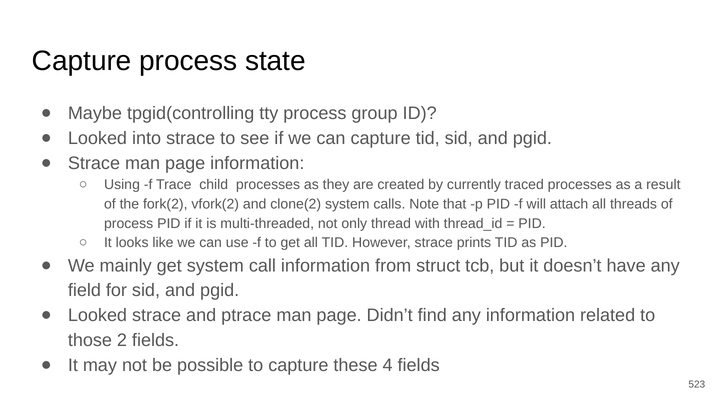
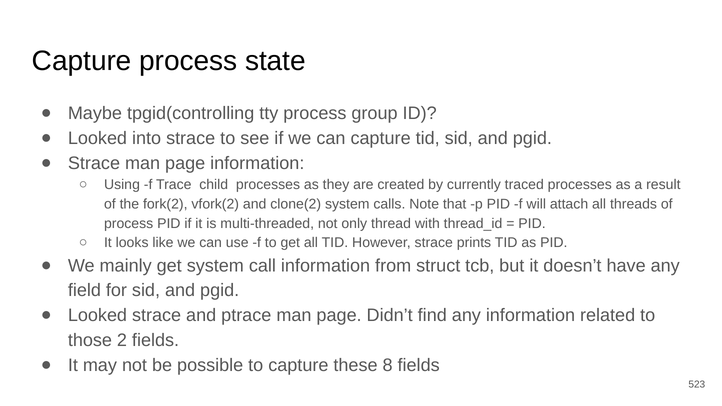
4: 4 -> 8
